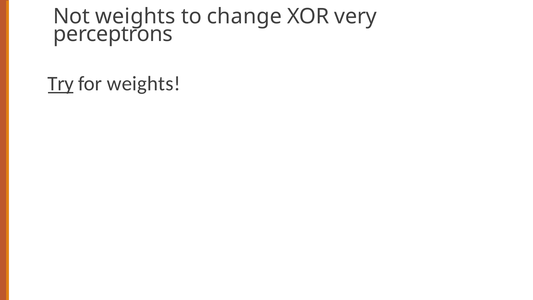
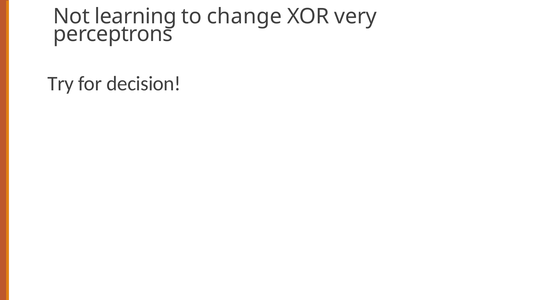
Not weights: weights -> learning
Try underline: present -> none
for weights: weights -> decision
